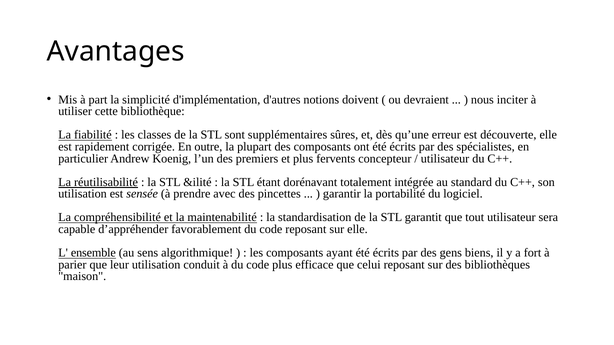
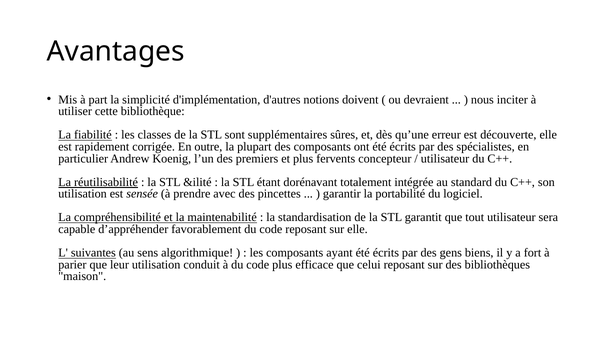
ensemble: ensemble -> suivantes
